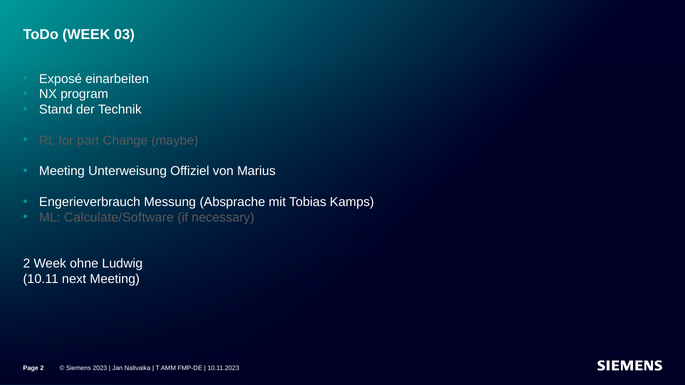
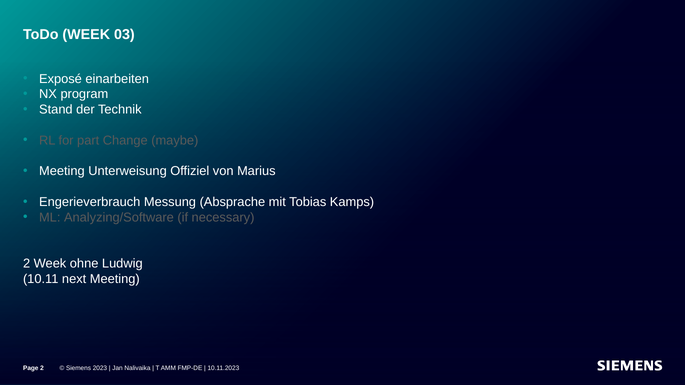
Calculate/Software: Calculate/Software -> Analyzing/Software
